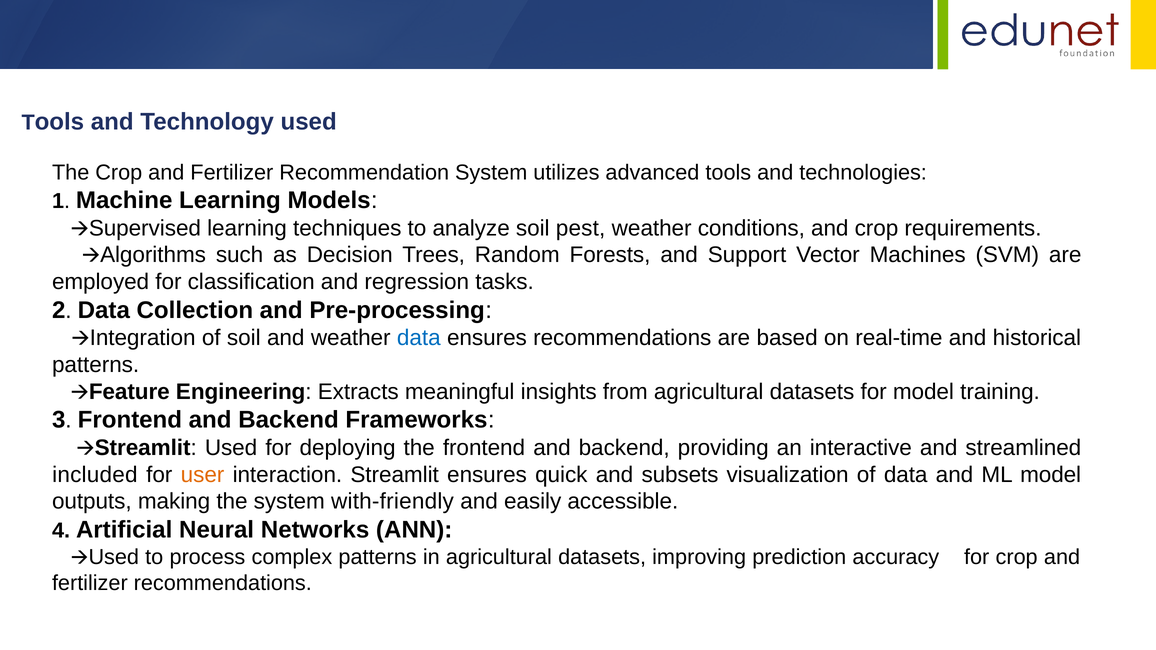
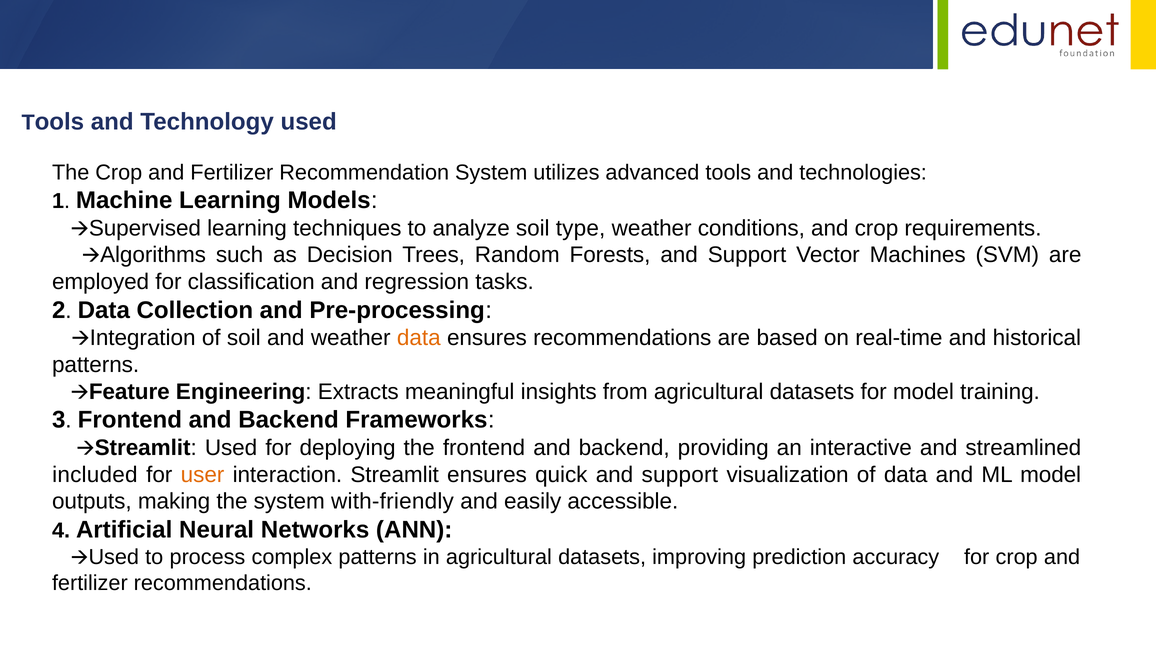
pest: pest -> type
data at (419, 338) colour: blue -> orange
quick and subsets: subsets -> support
